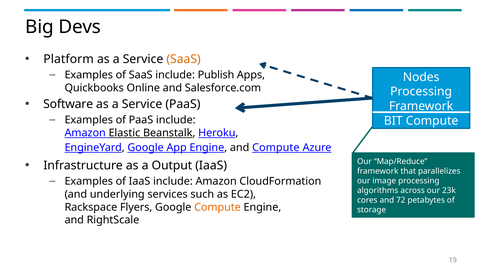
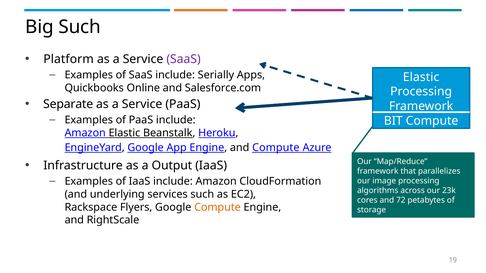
Big Devs: Devs -> Such
SaaS at (184, 59) colour: orange -> purple
Publish: Publish -> Serially
Nodes at (421, 77): Nodes -> Elastic
Software: Software -> Separate
